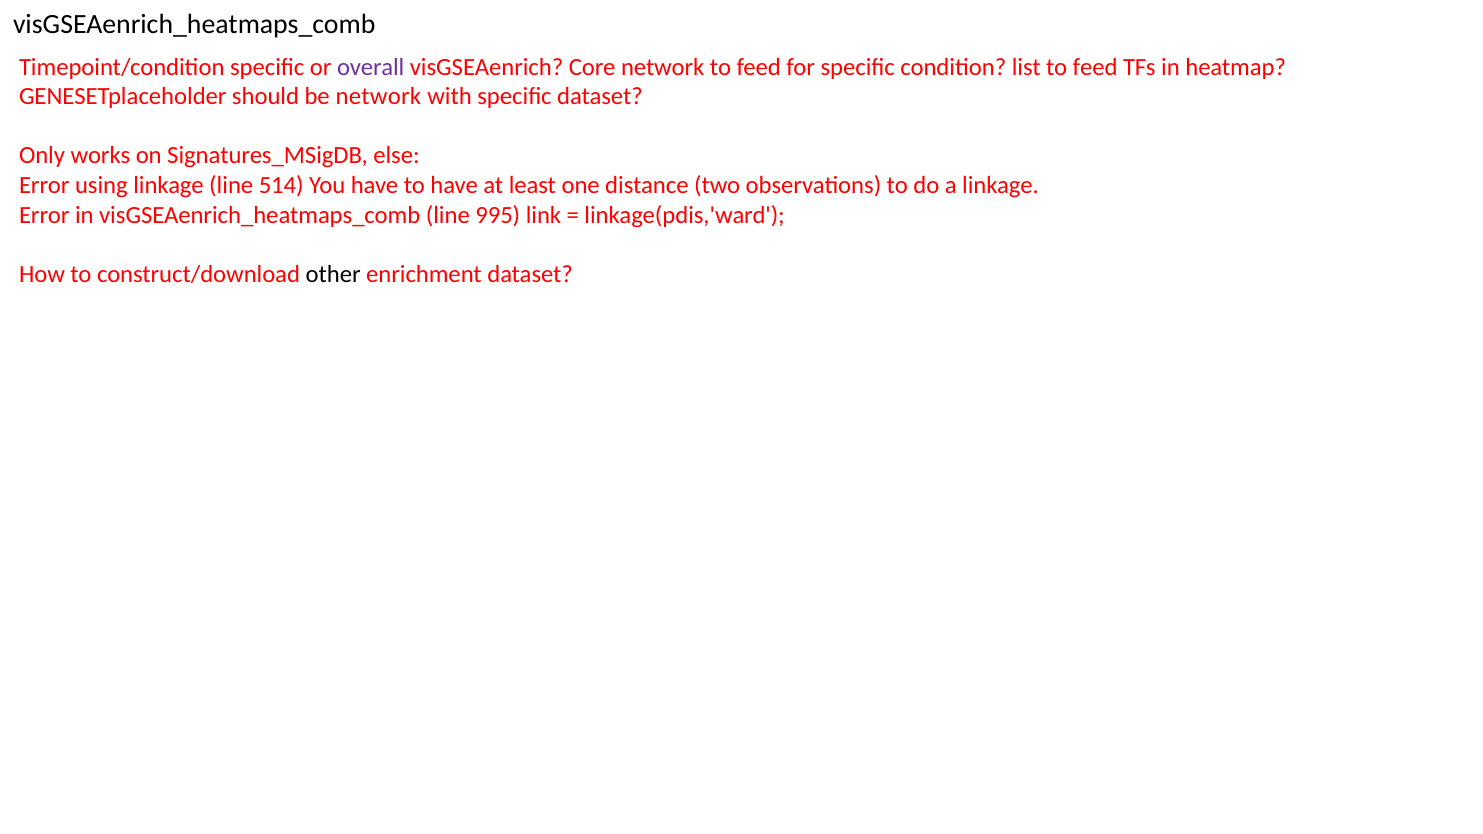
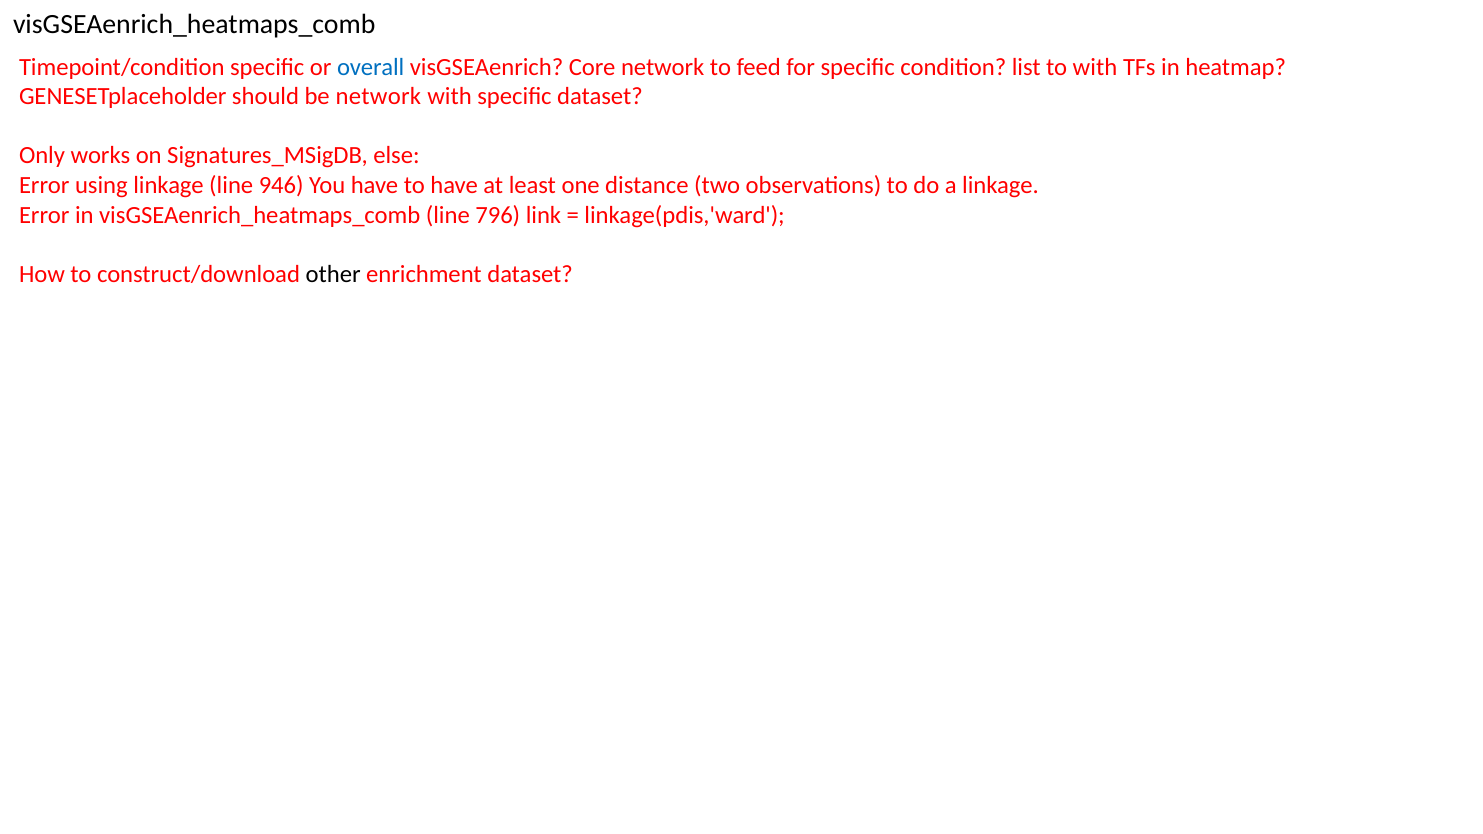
overall colour: purple -> blue
list to feed: feed -> with
514: 514 -> 946
995: 995 -> 796
